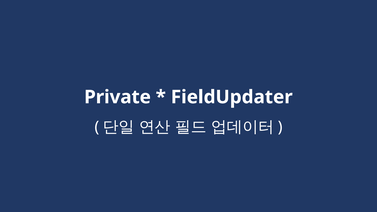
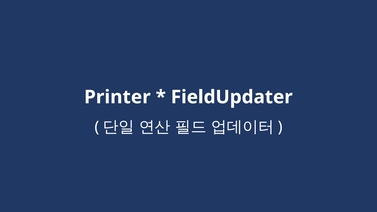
Private: Private -> Printer
